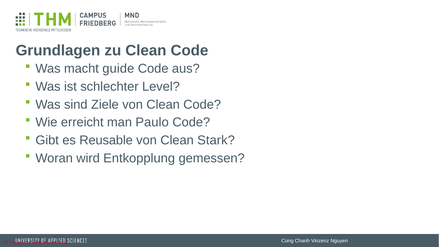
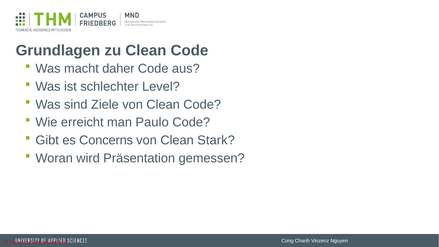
guide: guide -> daher
Reusable: Reusable -> Concerns
Entkopplung: Entkopplung -> Präsentation
